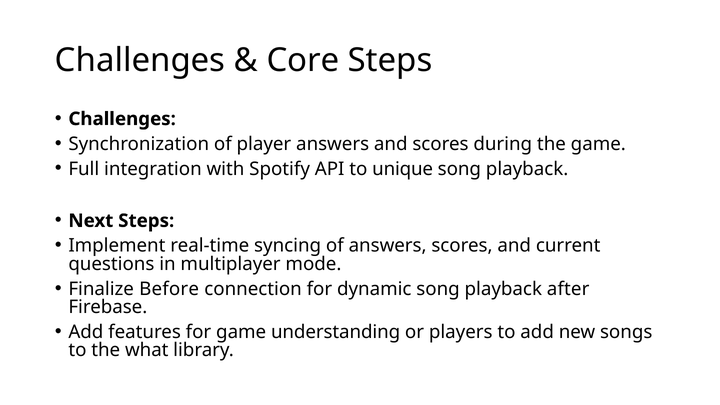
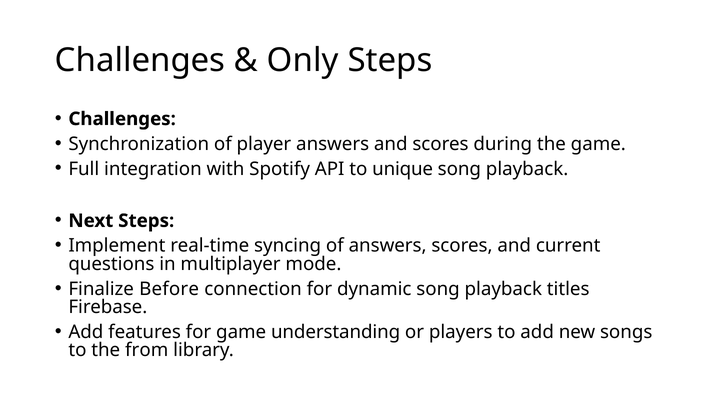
Core: Core -> Only
after: after -> titles
what: what -> from
